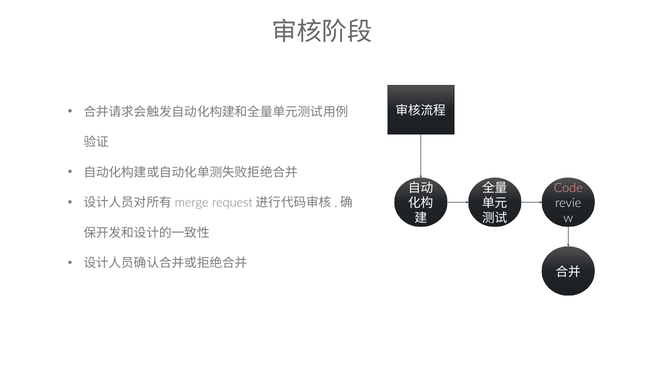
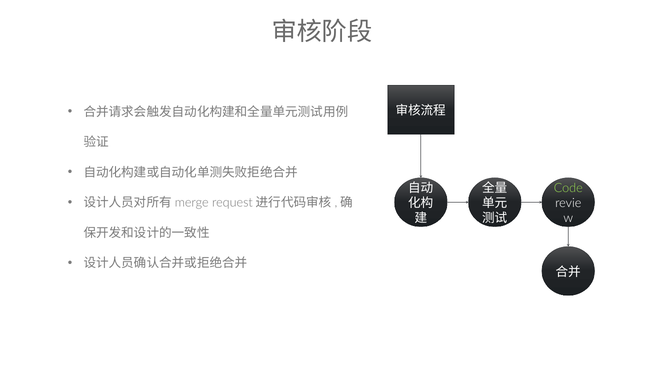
Code colour: pink -> light green
